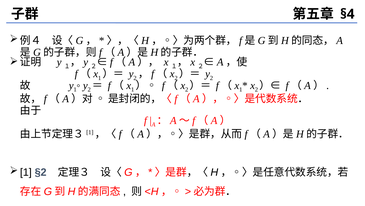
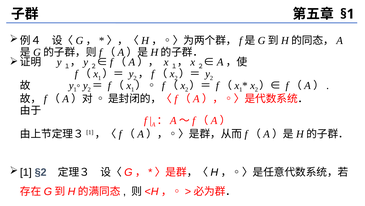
§4: §4 -> §1
